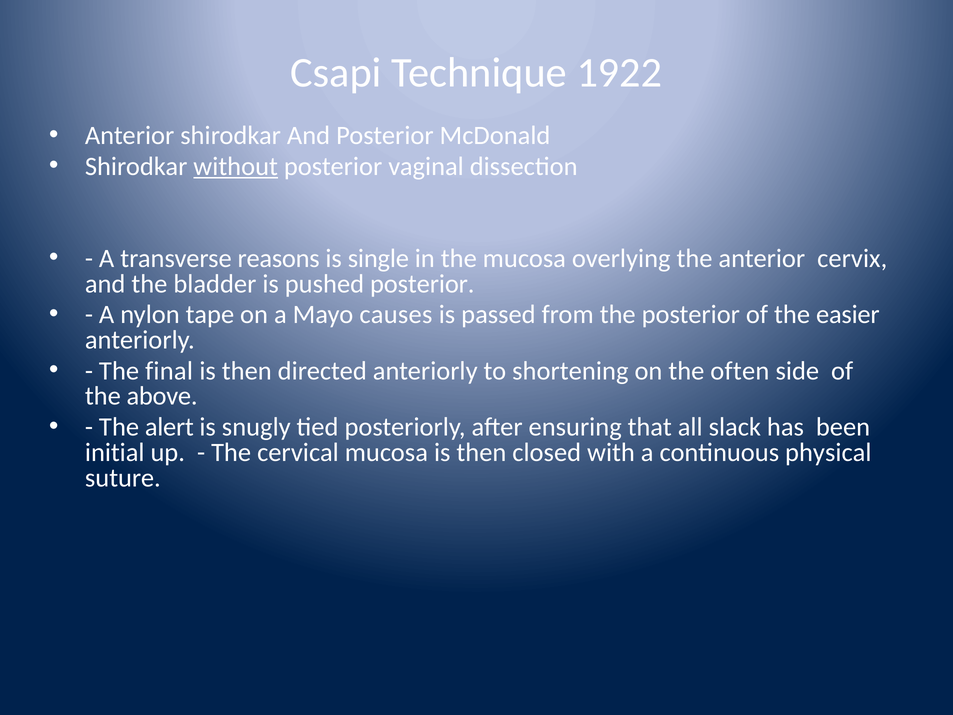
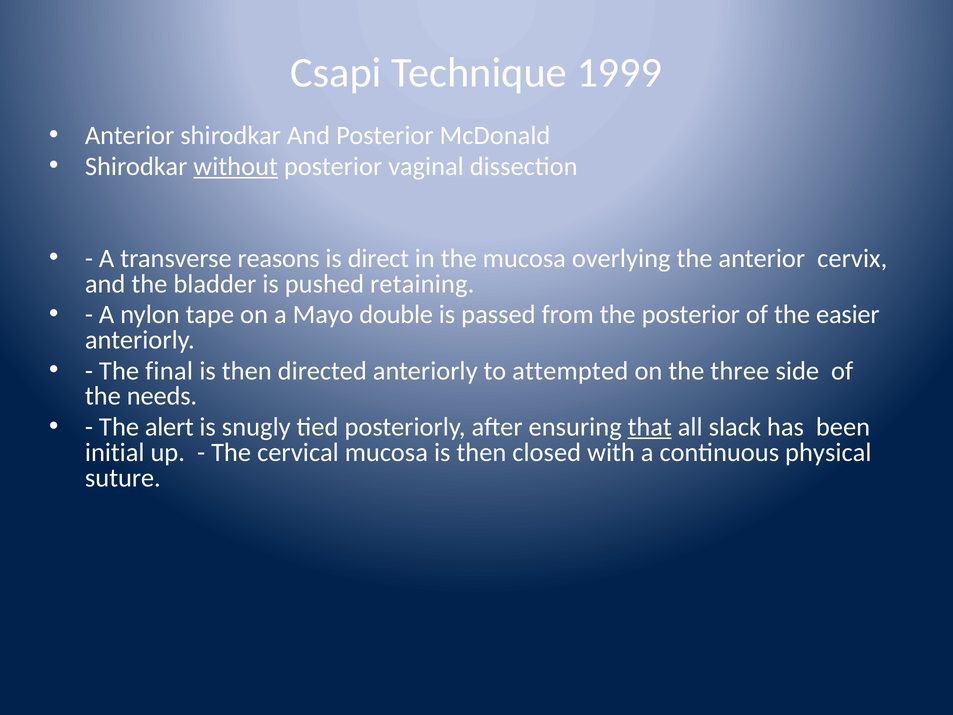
1922: 1922 -> 1999
single: single -> direct
pushed posterior: posterior -> retaining
causes: causes -> double
shortening: shortening -> attempted
often: often -> three
above: above -> needs
that underline: none -> present
